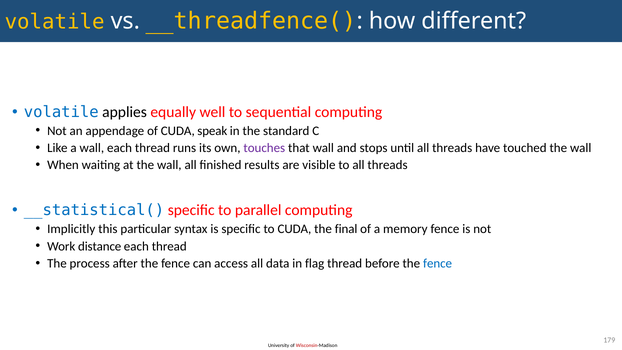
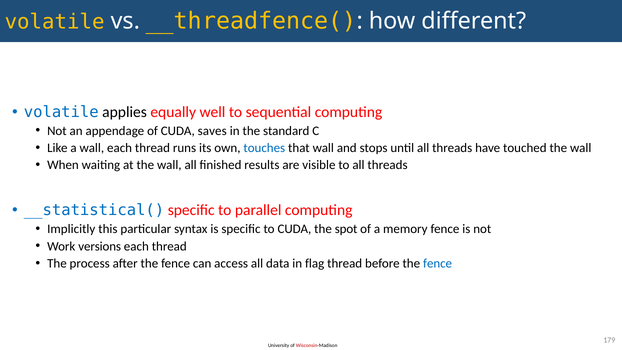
speak: speak -> saves
touches colour: purple -> blue
final: final -> spot
distance: distance -> versions
